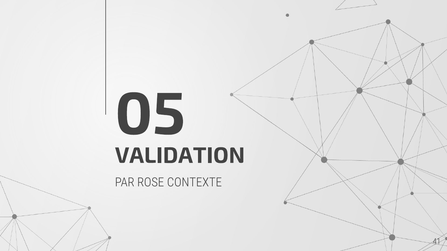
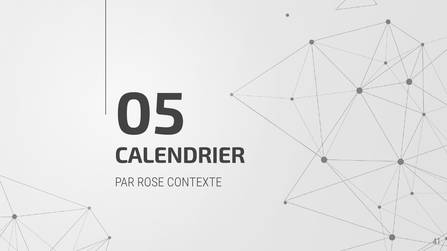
VALIDATION: VALIDATION -> CALENDRIER
